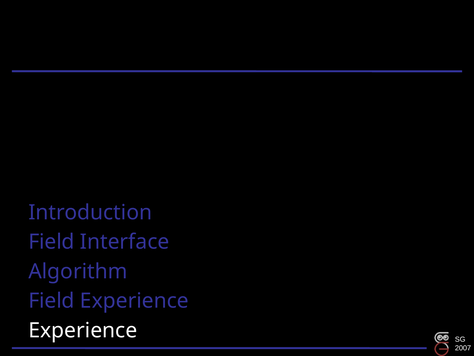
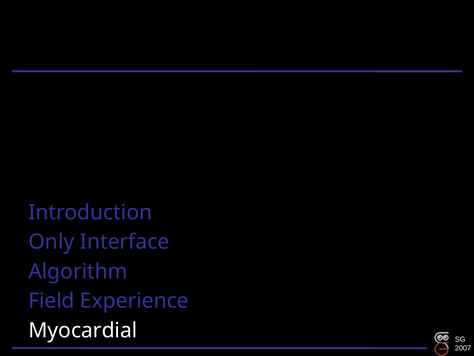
Field at (52, 242): Field -> Only
Experience at (83, 330): Experience -> Myocardial
